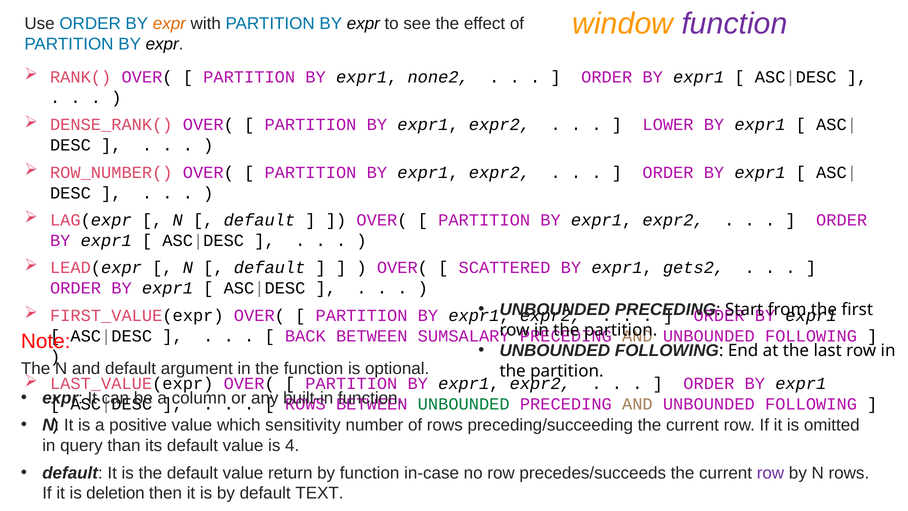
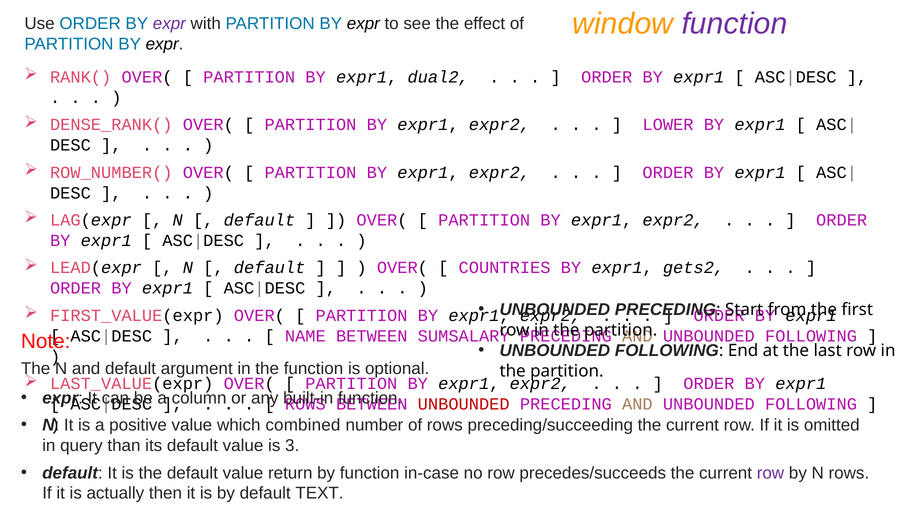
expr at (169, 24) colour: orange -> purple
none2: none2 -> dual2
SCATTERED: SCATTERED -> COUNTRIES
BACK: BACK -> NAME
UNBOUNDED at (464, 404) colour: green -> red
sensitivity: sensitivity -> combined
4: 4 -> 3
deletion: deletion -> actually
